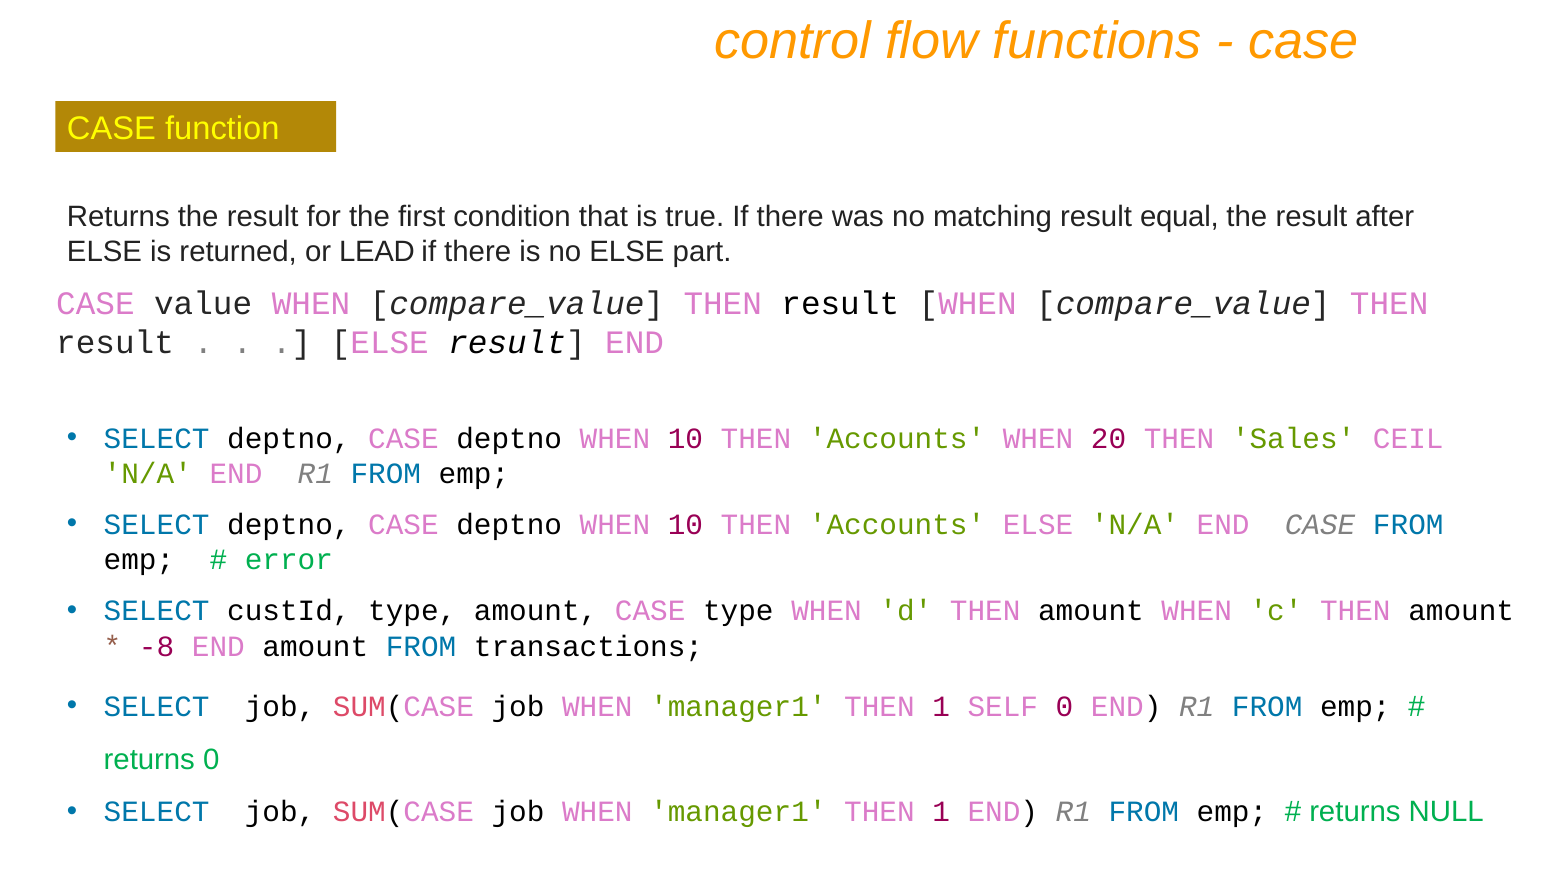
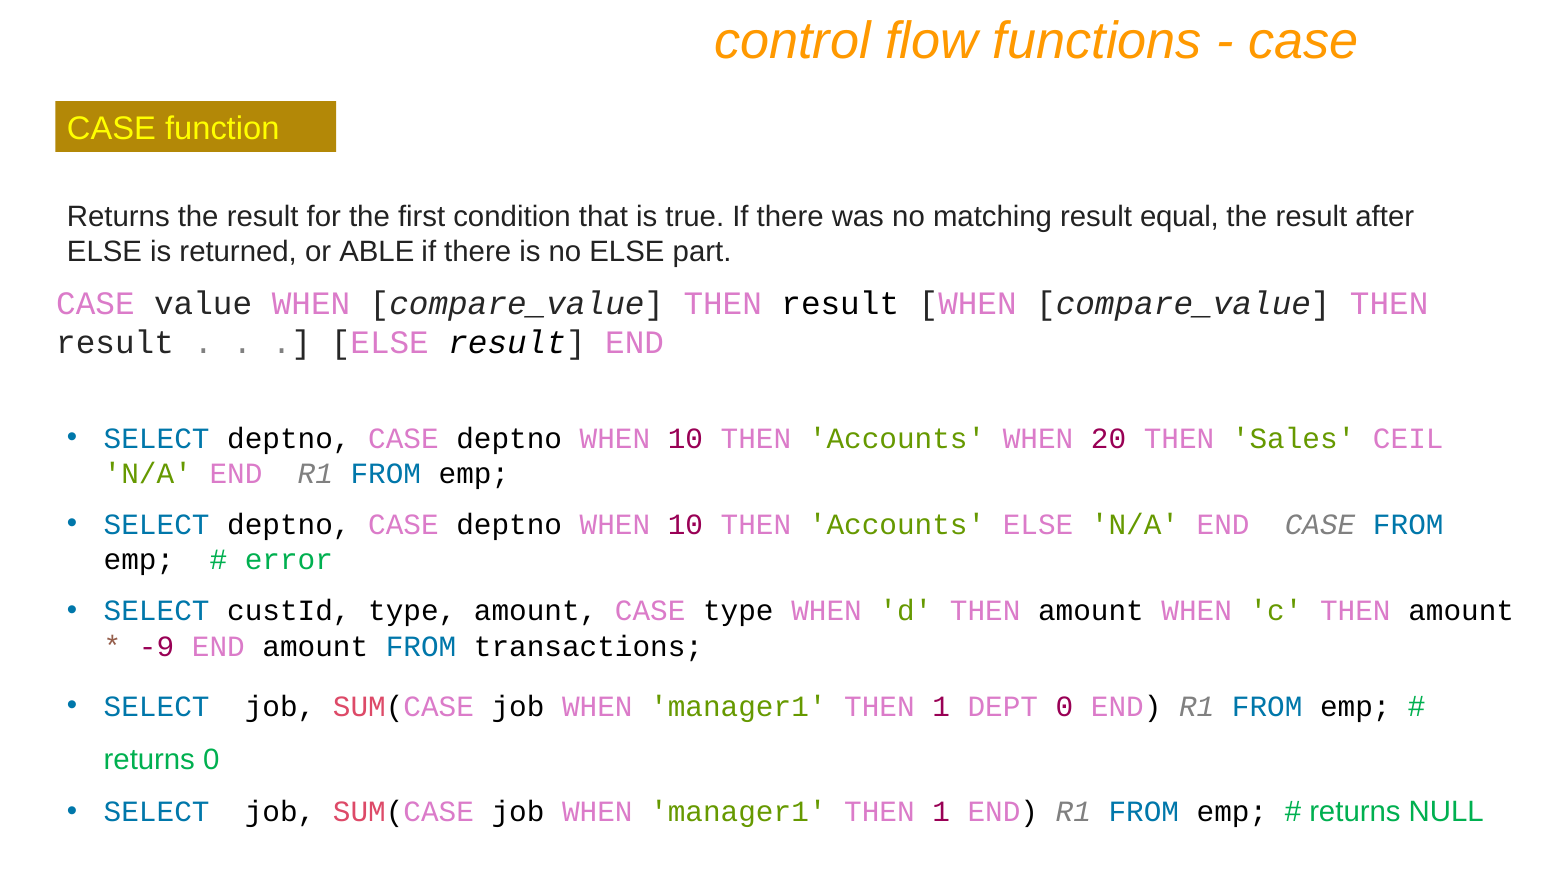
LEAD: LEAD -> ABLE
-8: -8 -> -9
SELF: SELF -> DEPT
